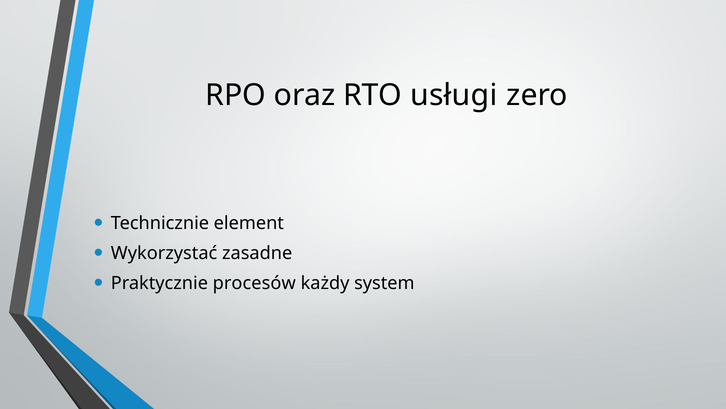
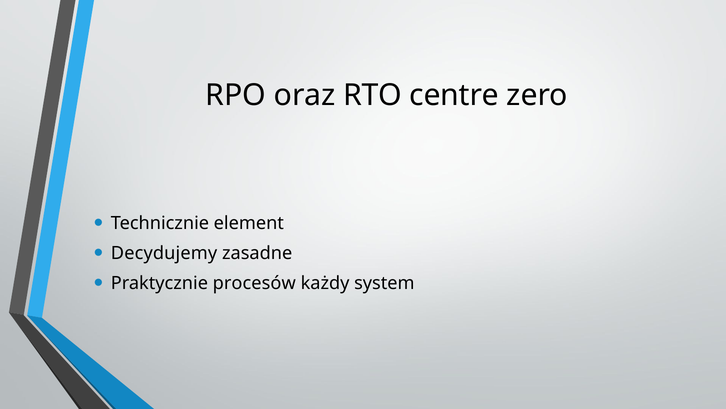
usługi: usługi -> centre
Wykorzystać: Wykorzystać -> Decydujemy
